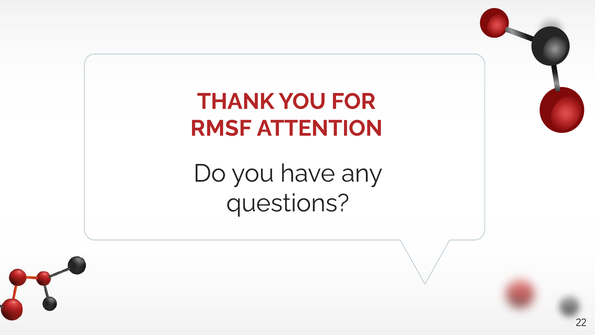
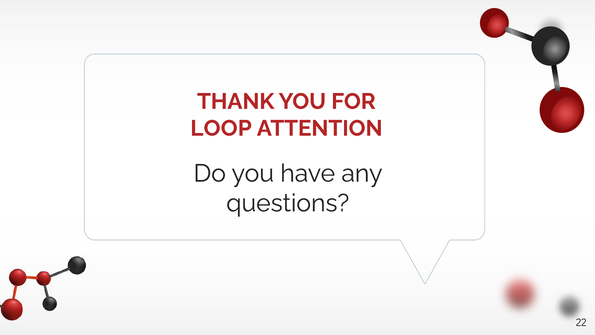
RMSF: RMSF -> LOOP
